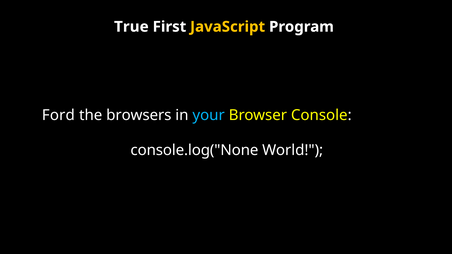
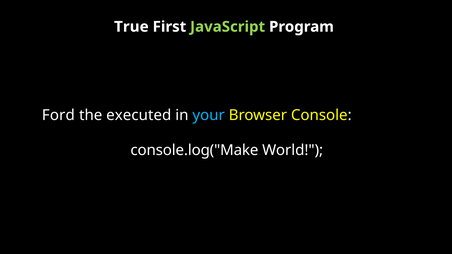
JavaScript colour: yellow -> light green
browsers: browsers -> executed
console.log("None: console.log("None -> console.log("Make
